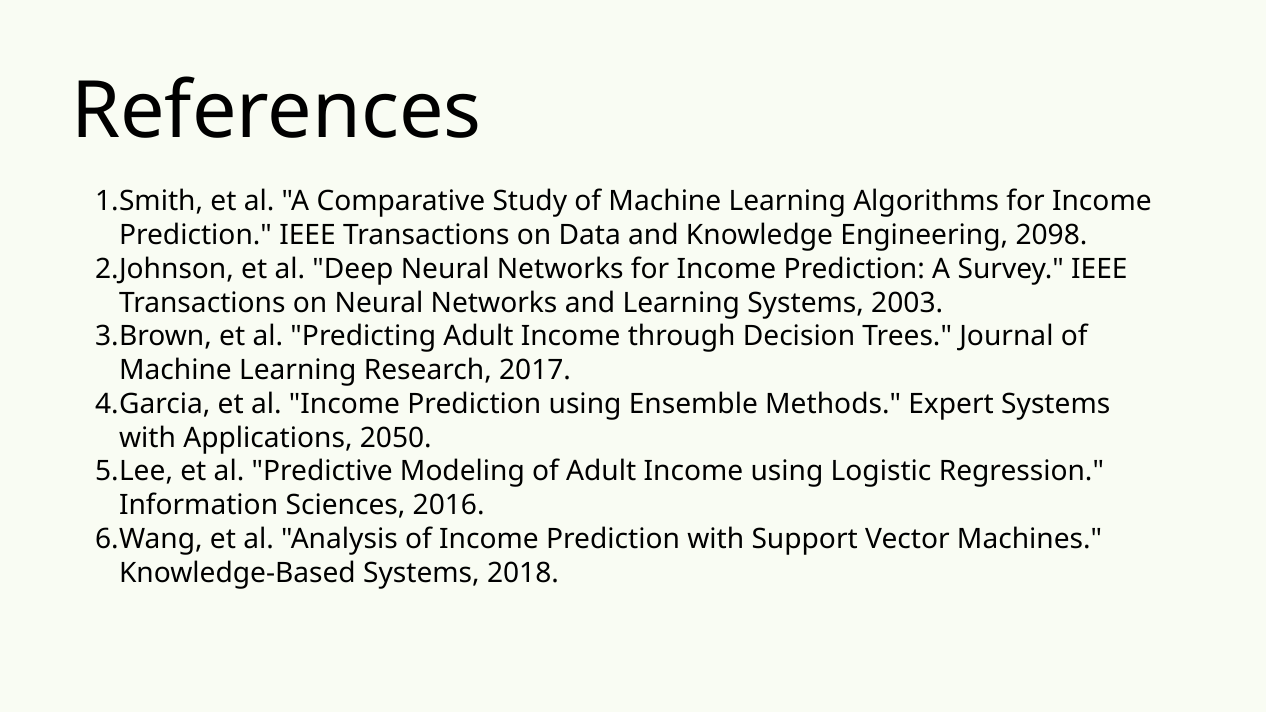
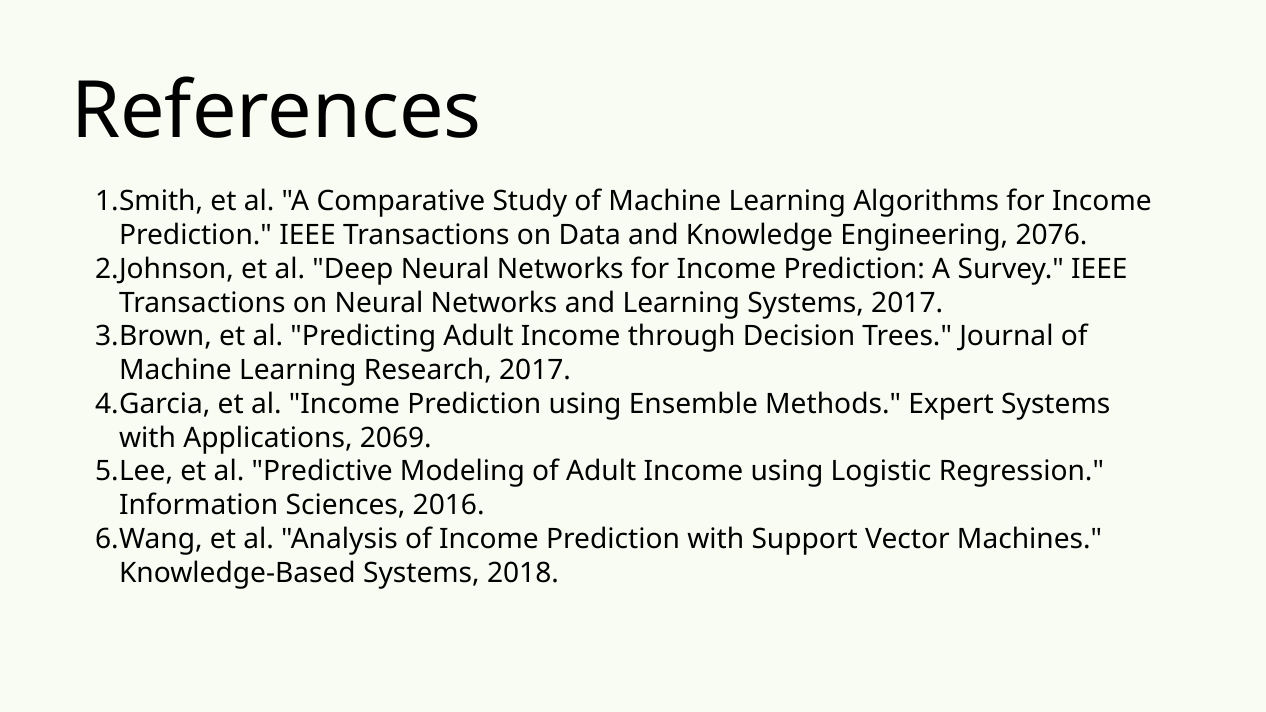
2098: 2098 -> 2076
Systems 2003: 2003 -> 2017
2050: 2050 -> 2069
